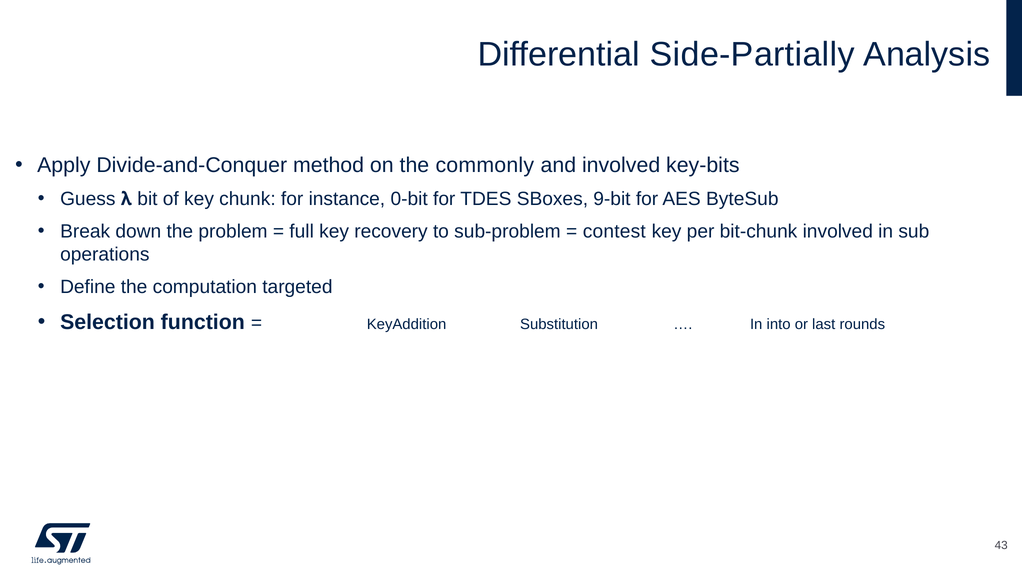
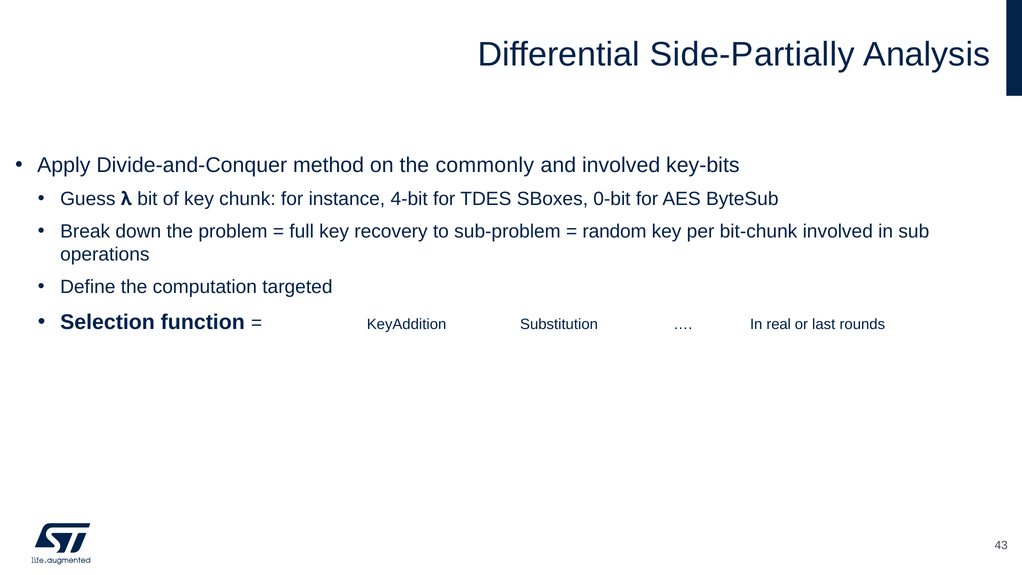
0-bit: 0-bit -> 4-bit
9-bit: 9-bit -> 0-bit
contest: contest -> random
into: into -> real
